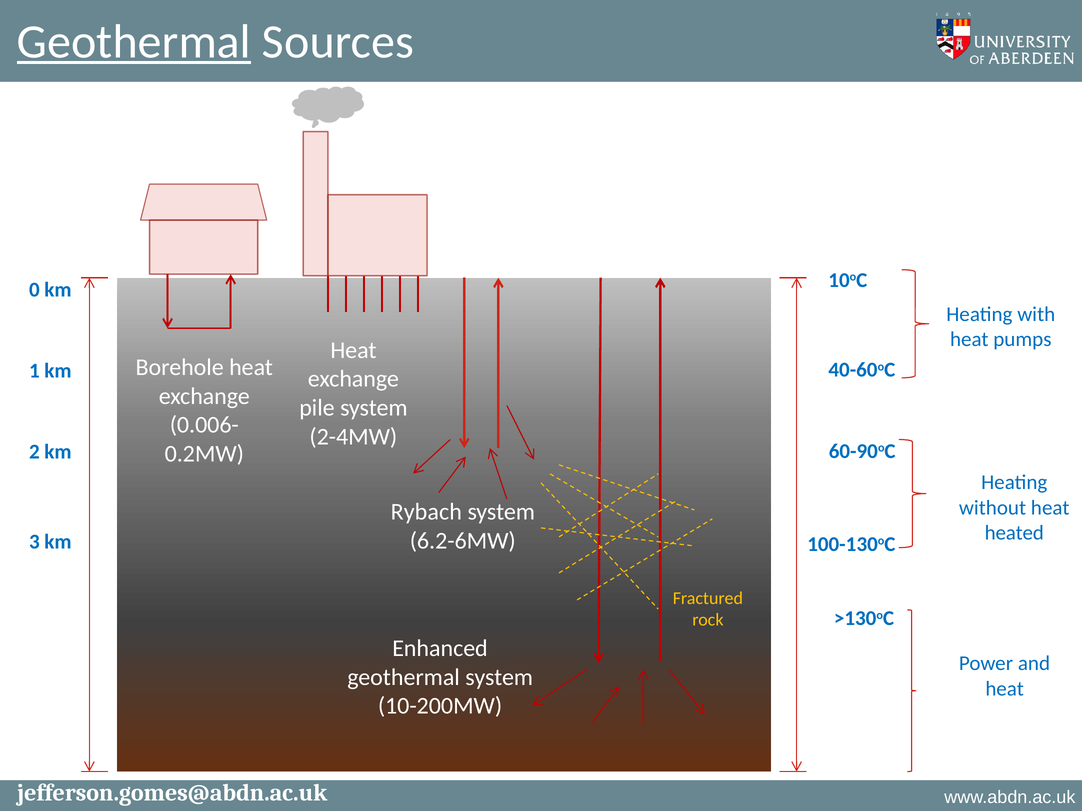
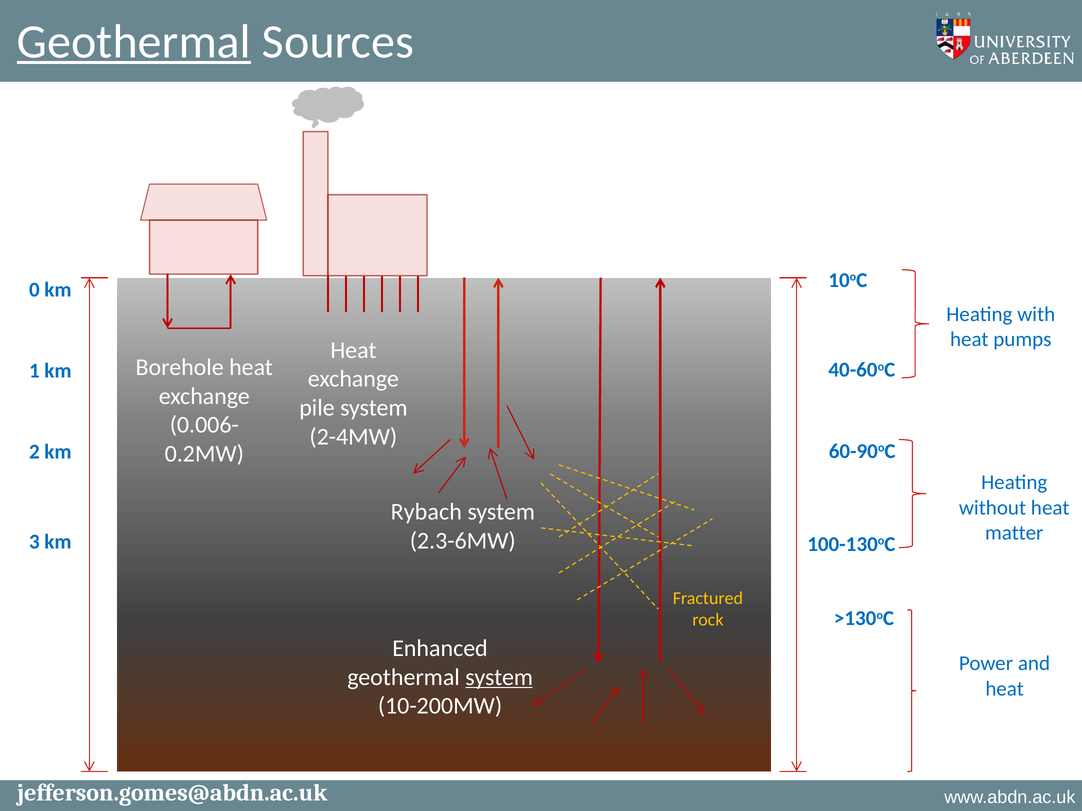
heated: heated -> matter
6.2-6MW: 6.2-6MW -> 2.3-6MW
system at (499, 678) underline: none -> present
